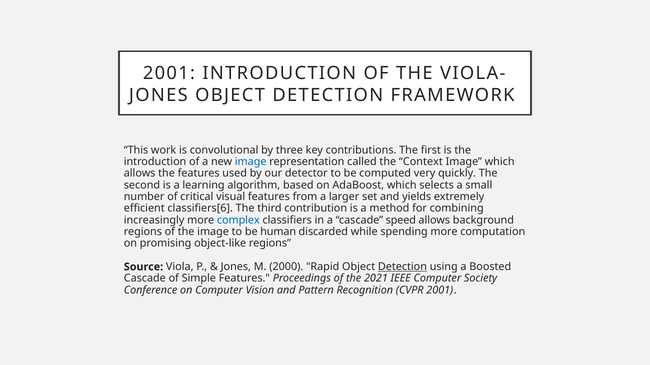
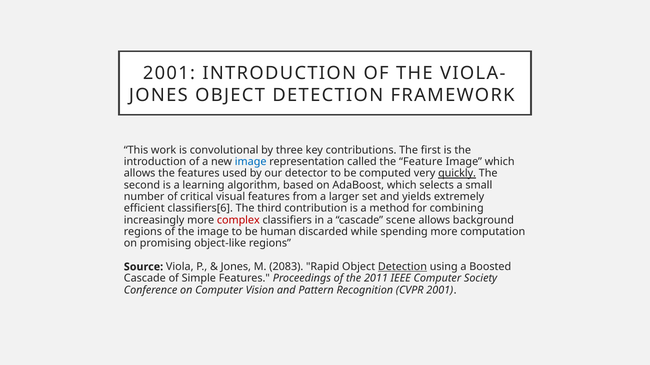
Context: Context -> Feature
quickly underline: none -> present
complex colour: blue -> red
speed: speed -> scene
2000: 2000 -> 2083
2021: 2021 -> 2011
